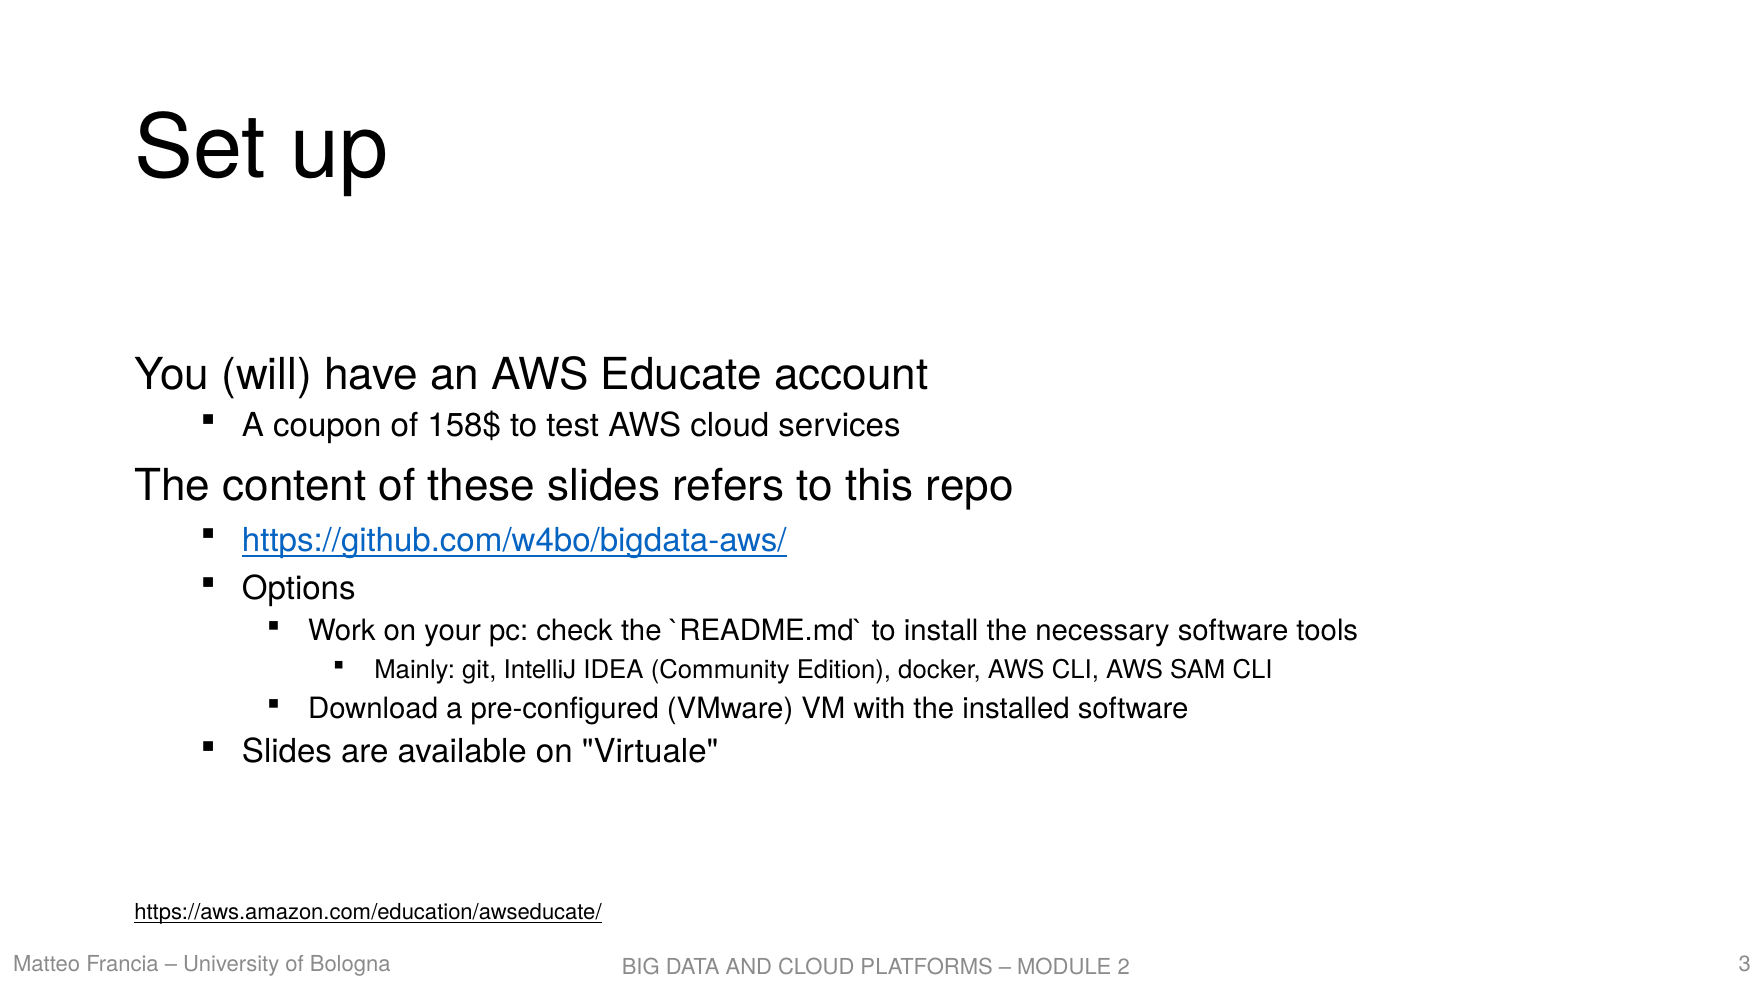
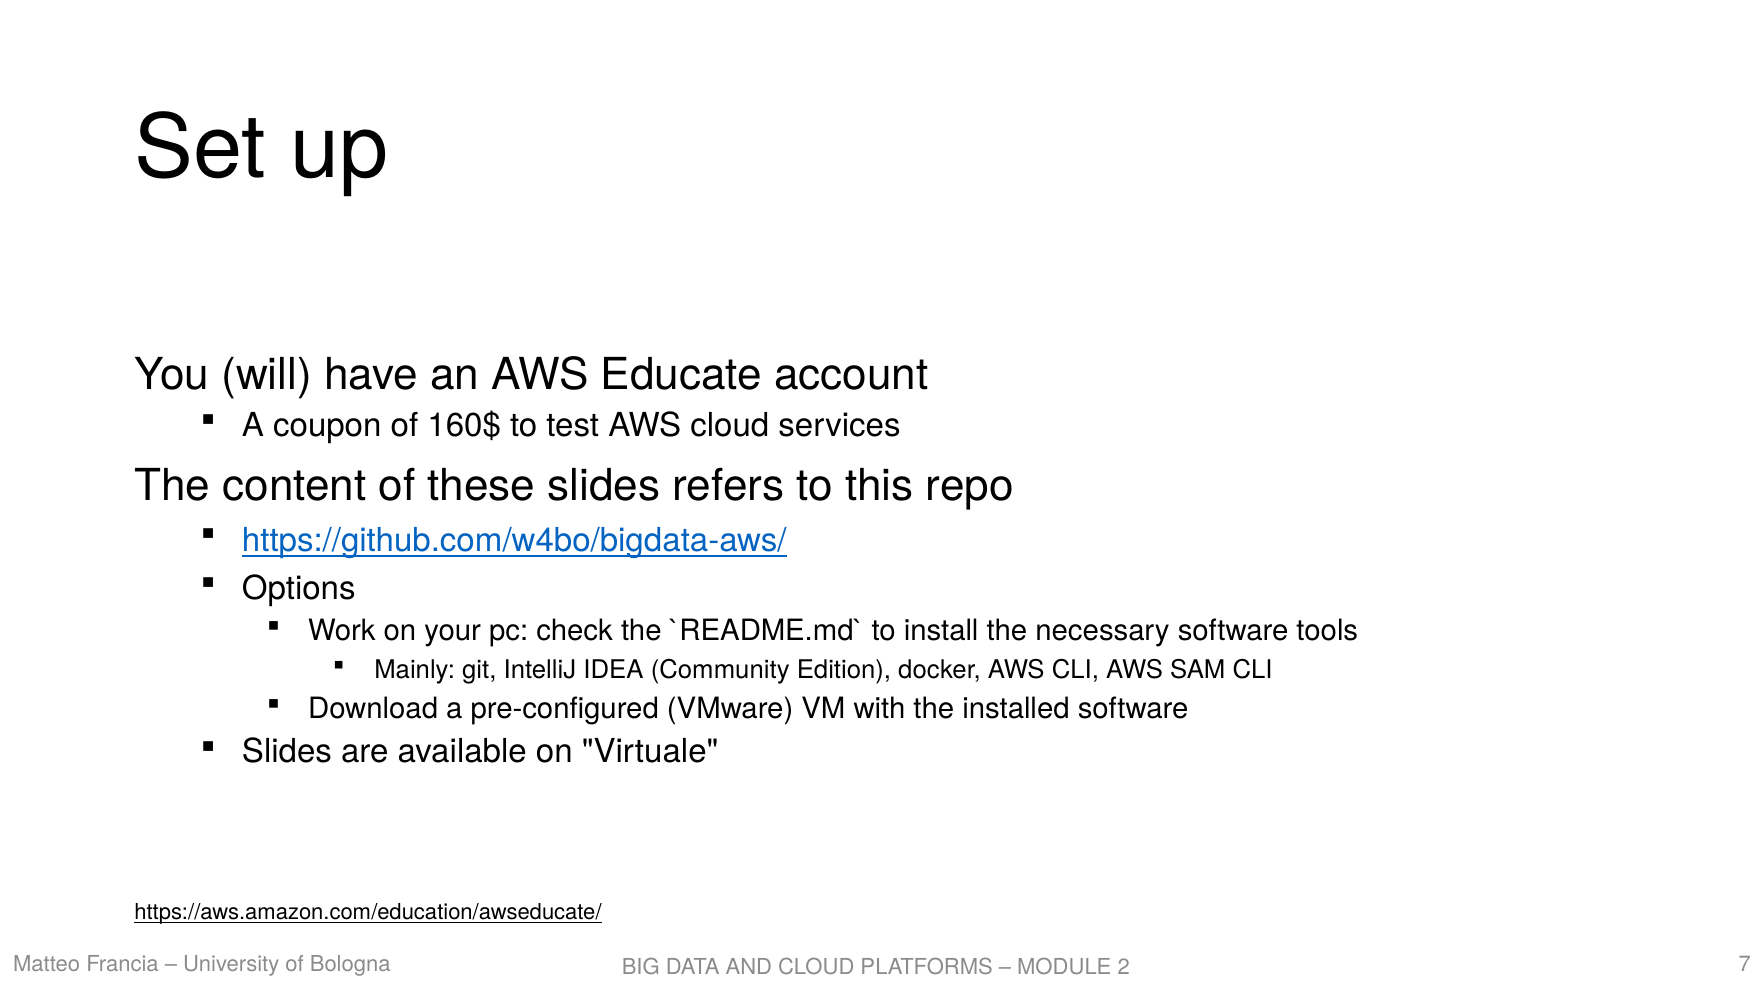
158$: 158$ -> 160$
3: 3 -> 7
